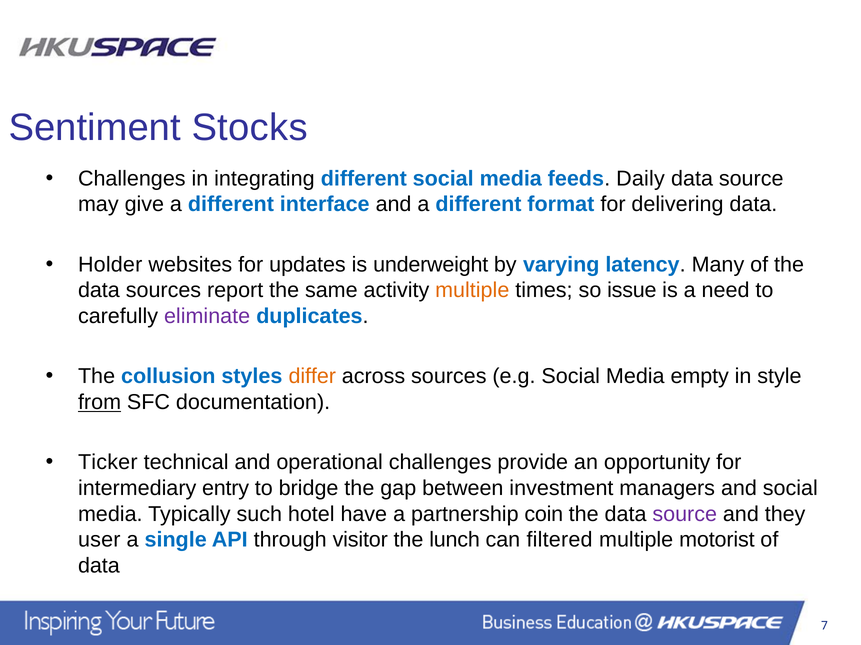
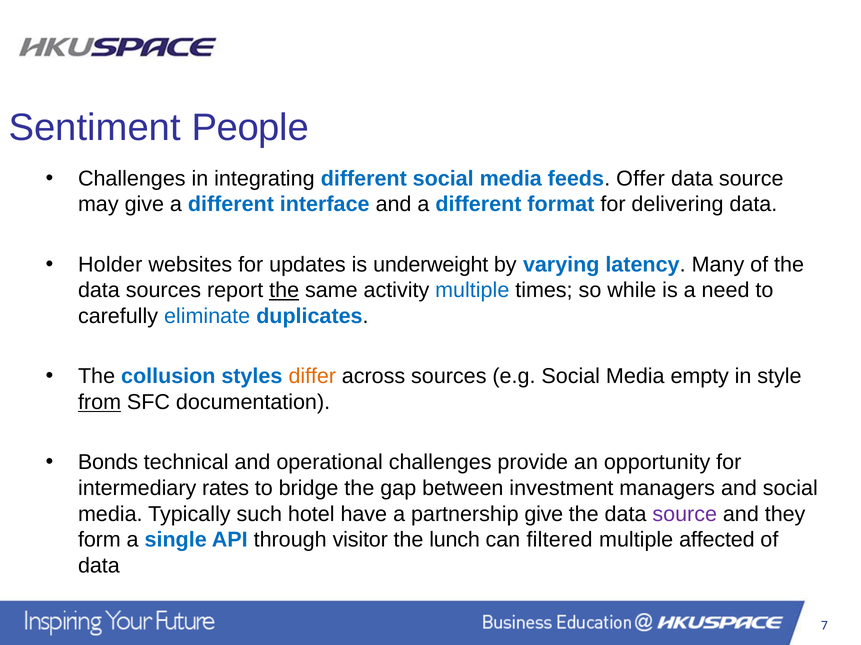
Stocks: Stocks -> People
Daily: Daily -> Offer
the at (284, 291) underline: none -> present
multiple at (472, 291) colour: orange -> blue
issue: issue -> while
eliminate colour: purple -> blue
Ticker: Ticker -> Bonds
entry: entry -> rates
partnership coin: coin -> give
user: user -> form
motorist: motorist -> affected
